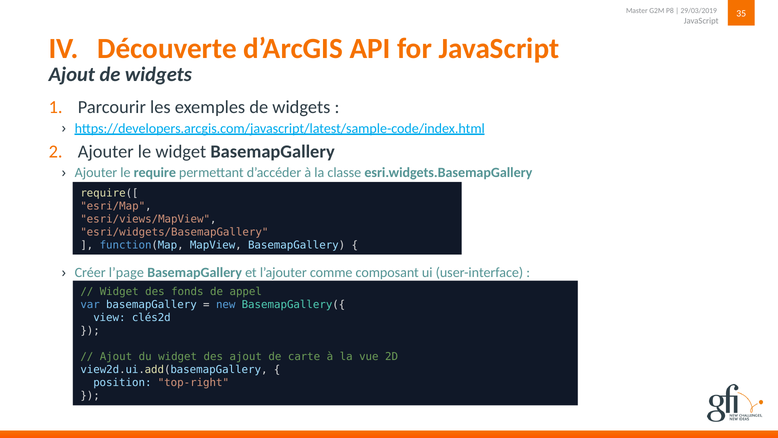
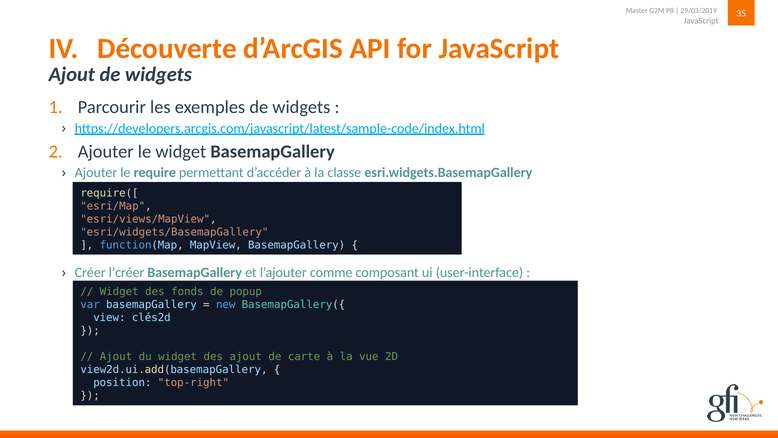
l’page: l’page -> l’créer
appel: appel -> popup
